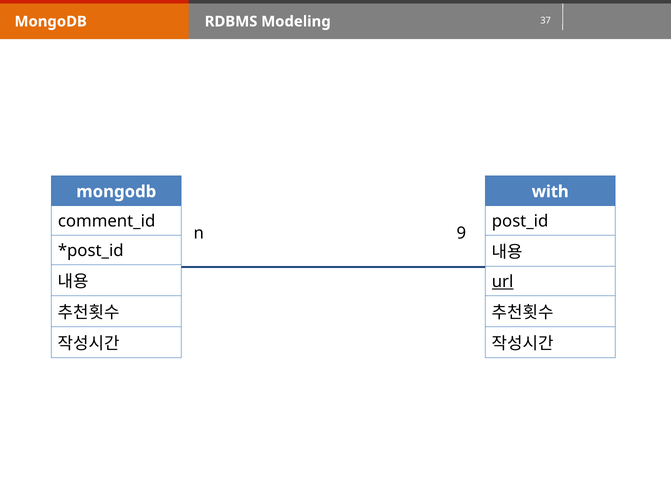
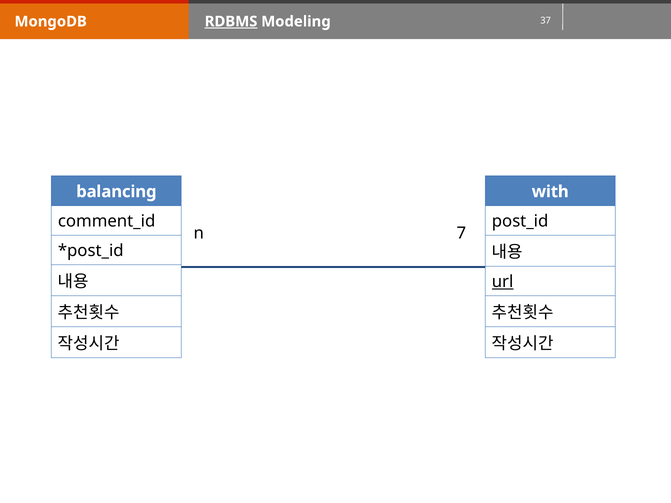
RDBMS underline: none -> present
mongodb at (116, 192): mongodb -> balancing
9: 9 -> 7
